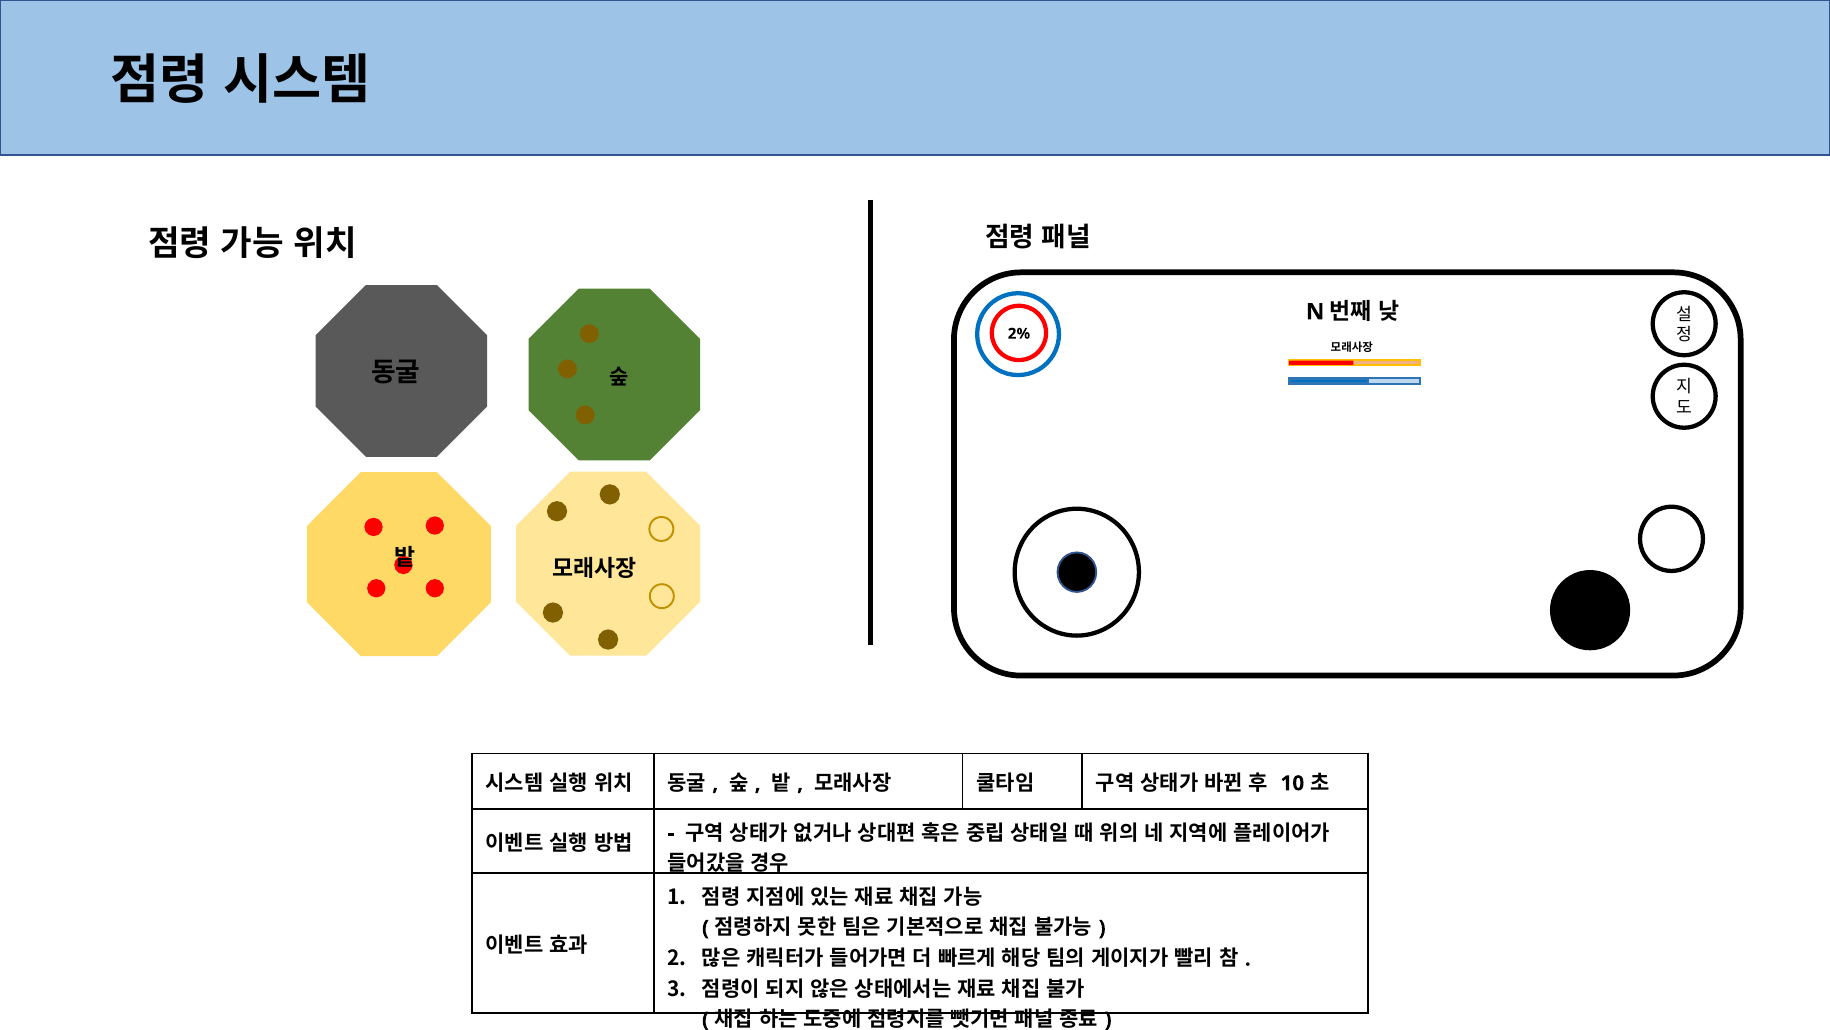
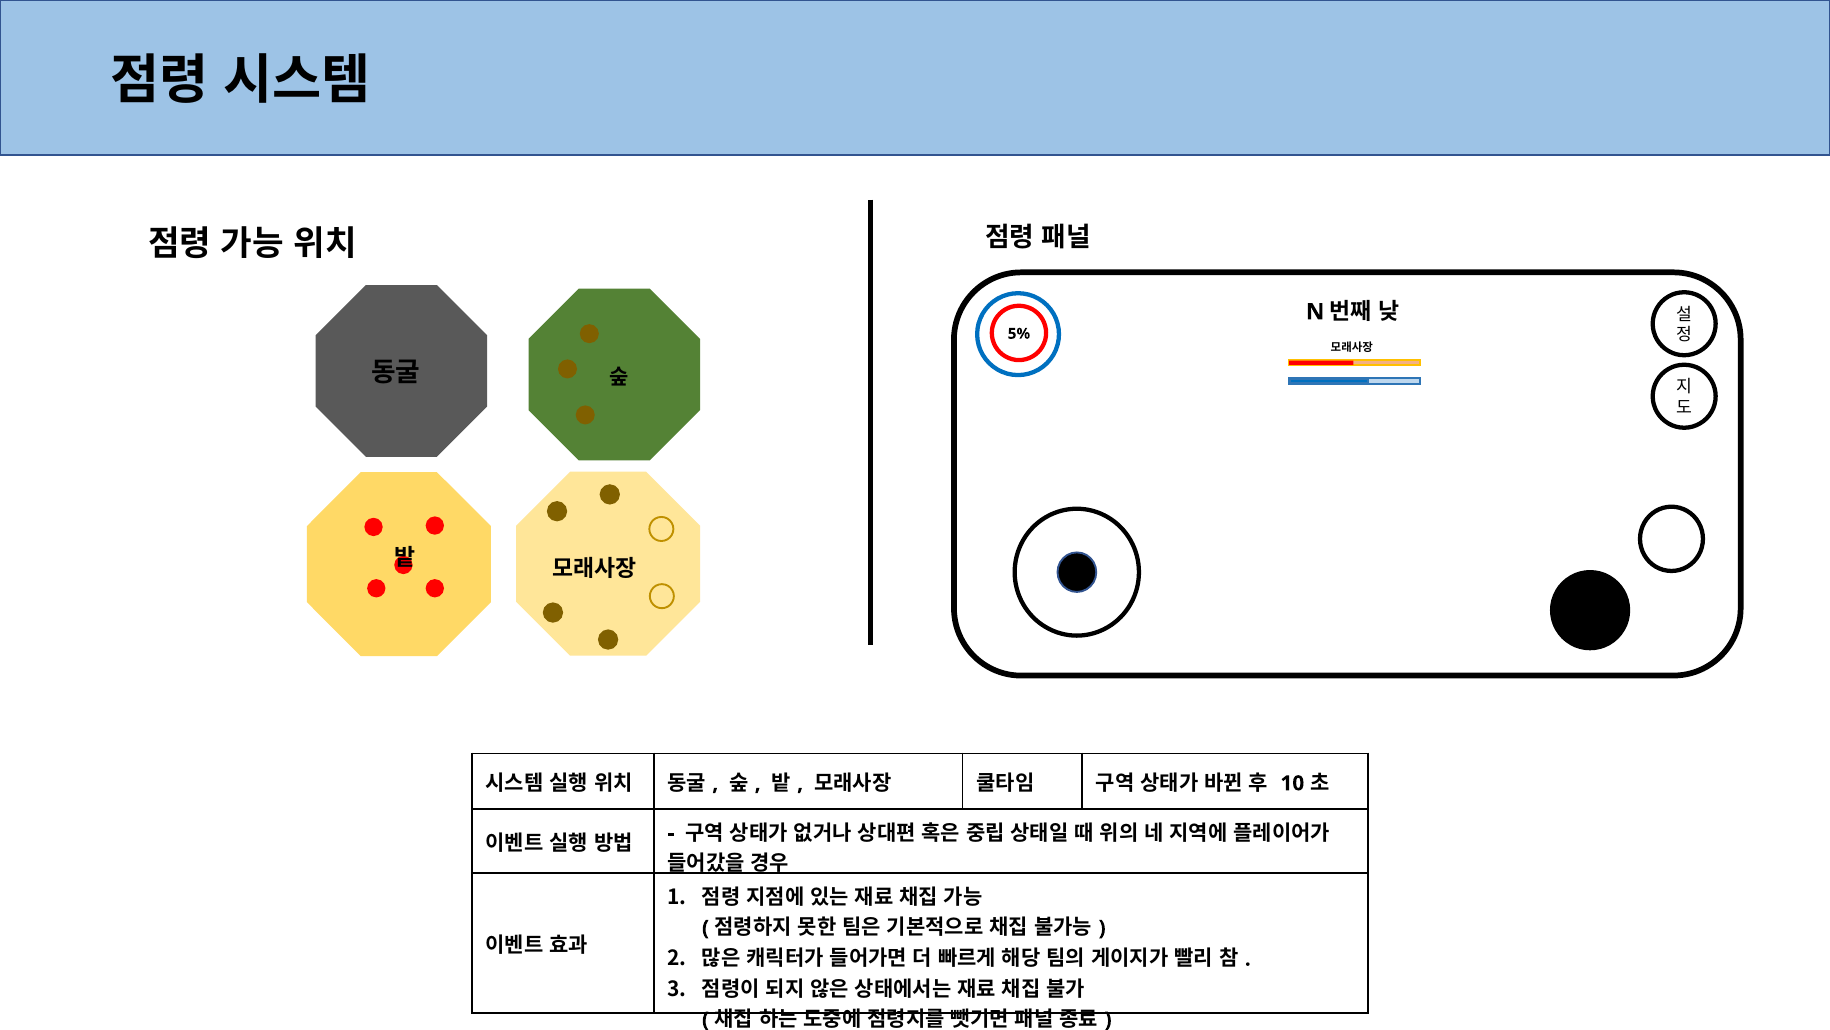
2%: 2% -> 5%
